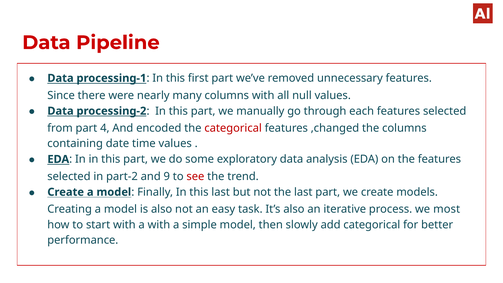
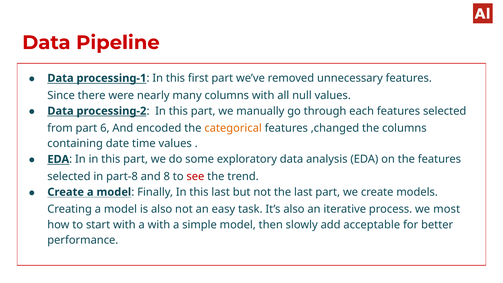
4: 4 -> 6
categorical at (233, 128) colour: red -> orange
part-2: part-2 -> part-8
9: 9 -> 8
add categorical: categorical -> acceptable
